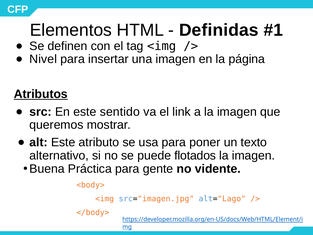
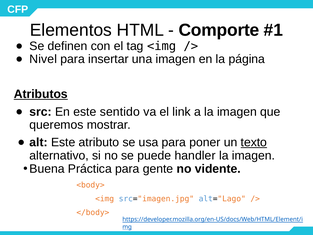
Definidas: Definidas -> Comporte
texto underline: none -> present
flotados: flotados -> handler
